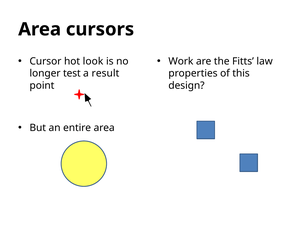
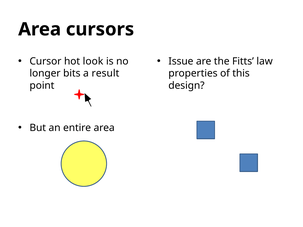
Work: Work -> Issue
test: test -> bits
